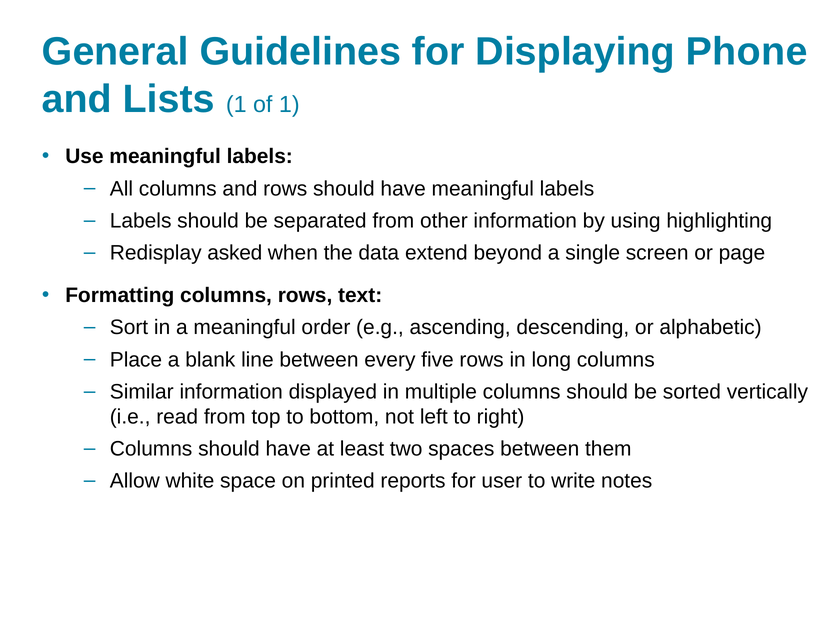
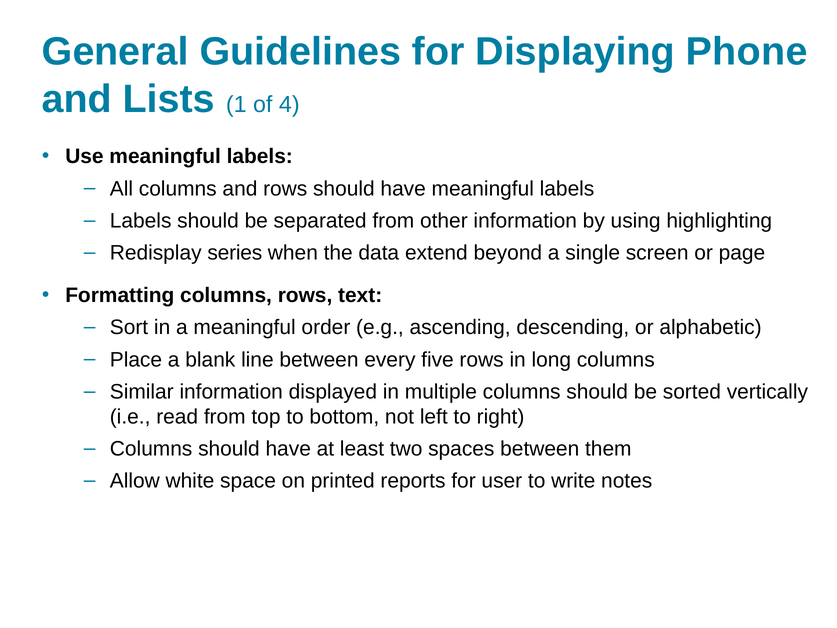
of 1: 1 -> 4
asked: asked -> series
